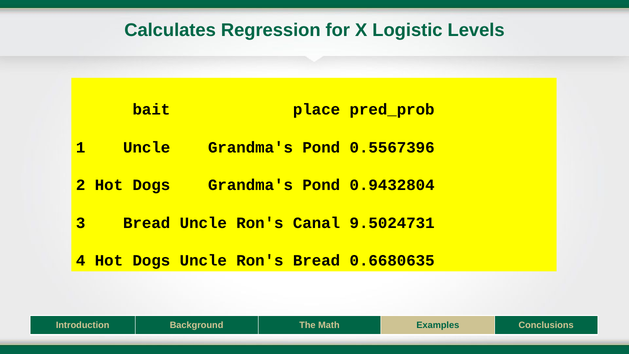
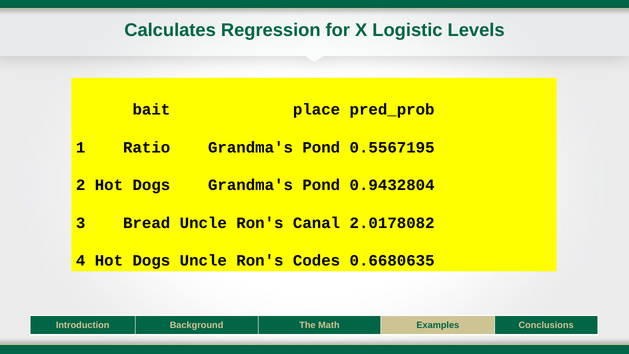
1 Uncle: Uncle -> Ratio
0.5567396: 0.5567396 -> 0.5567195
9.5024731: 9.5024731 -> 2.0178082
Ron's Bread: Bread -> Codes
